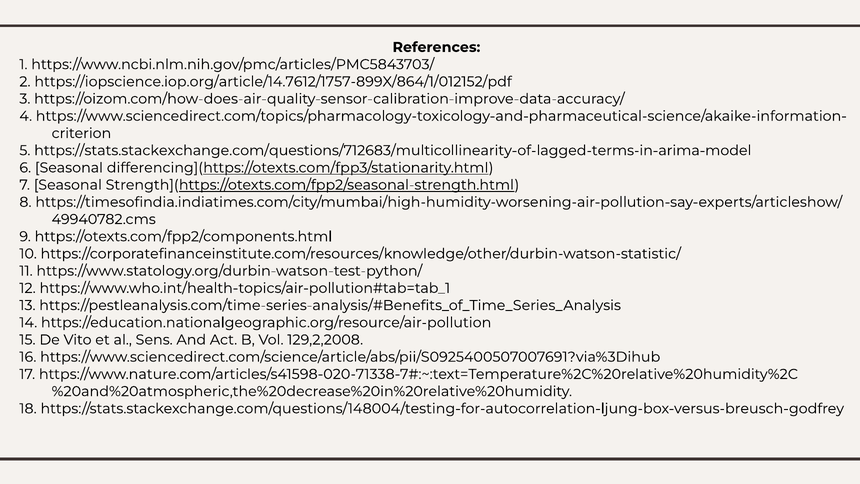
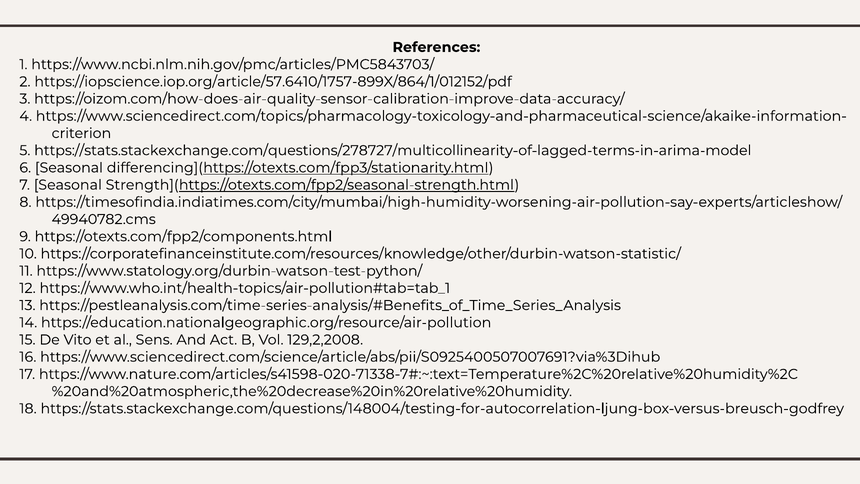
https://iopscience.iop.org/article/14.7612/1757-899X/864/1/012152/pdf: https://iopscience.iop.org/article/14.7612/1757-899X/864/1/012152/pdf -> https://iopscience.iop.org/article/57.6410/1757-899X/864/1/012152/pdf
https://stats.stackexchange.com/questions/712683/multicollinearity-of-lagged-terms-in-arima-model: https://stats.stackexchange.com/questions/712683/multicollinearity-of-lagged-terms-in-arima-model -> https://stats.stackexchange.com/questions/278727/multicollinearity-of-lagged-terms-in-arima-model
